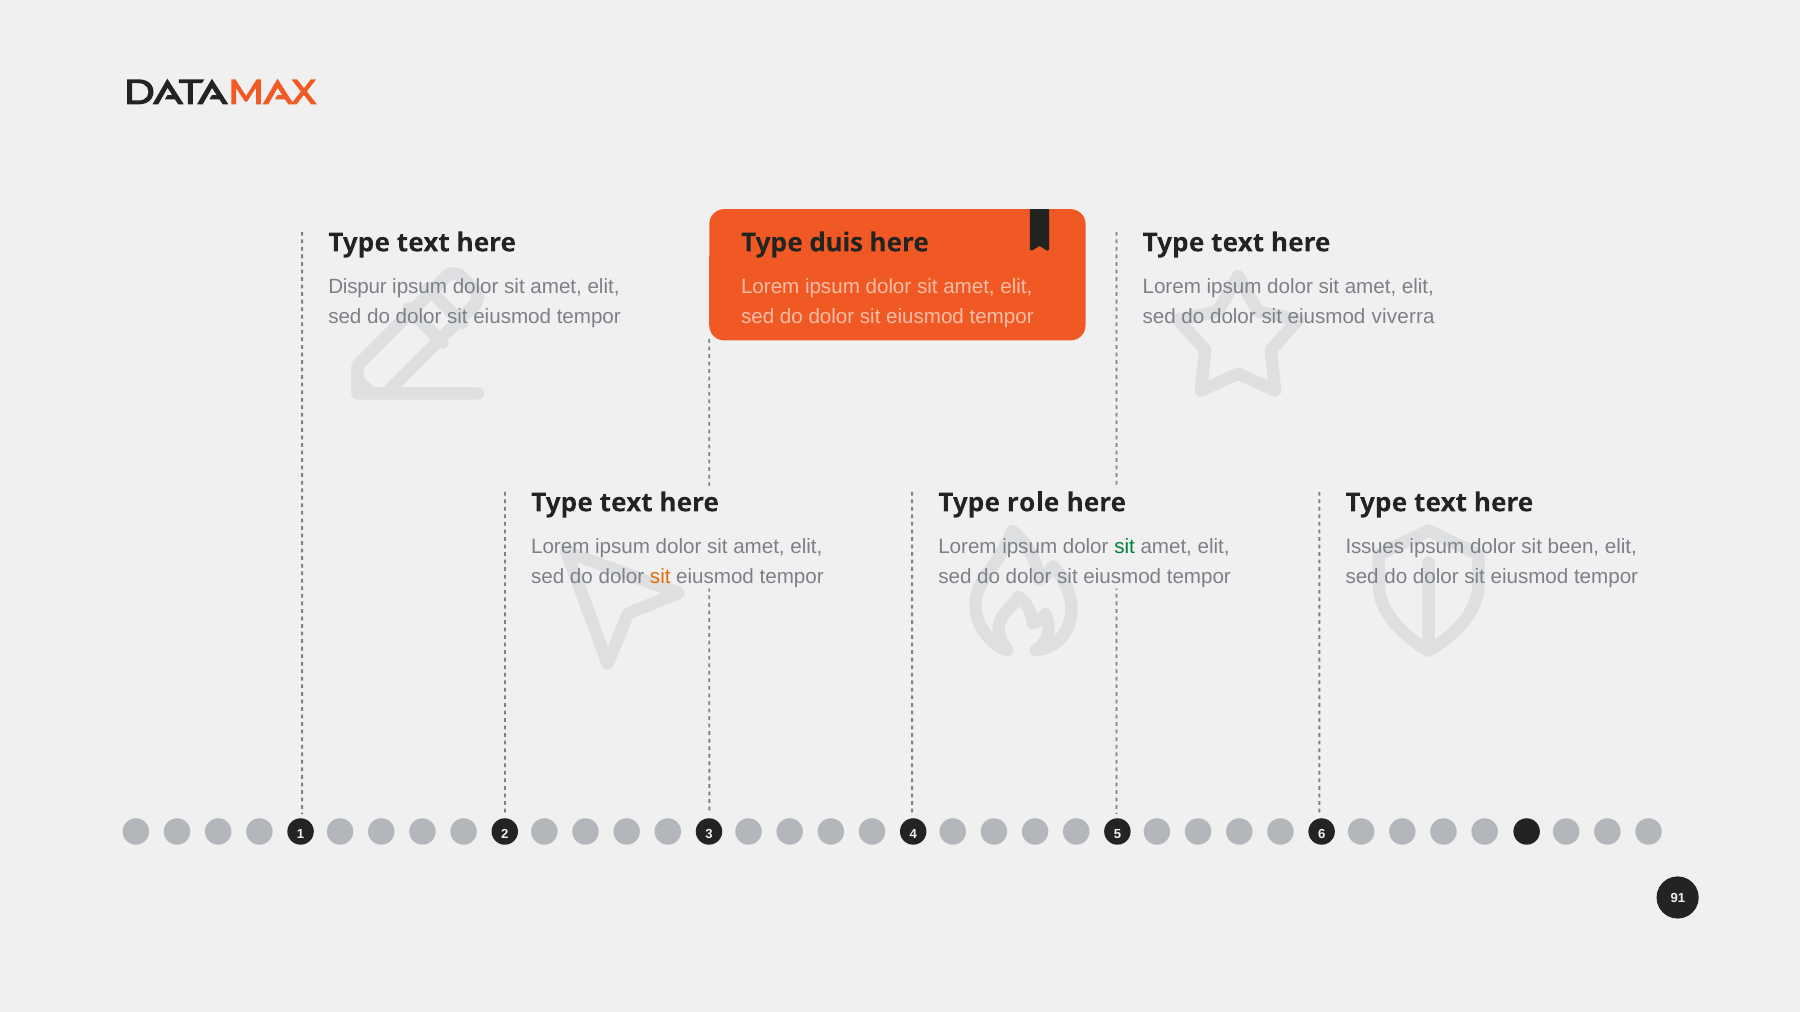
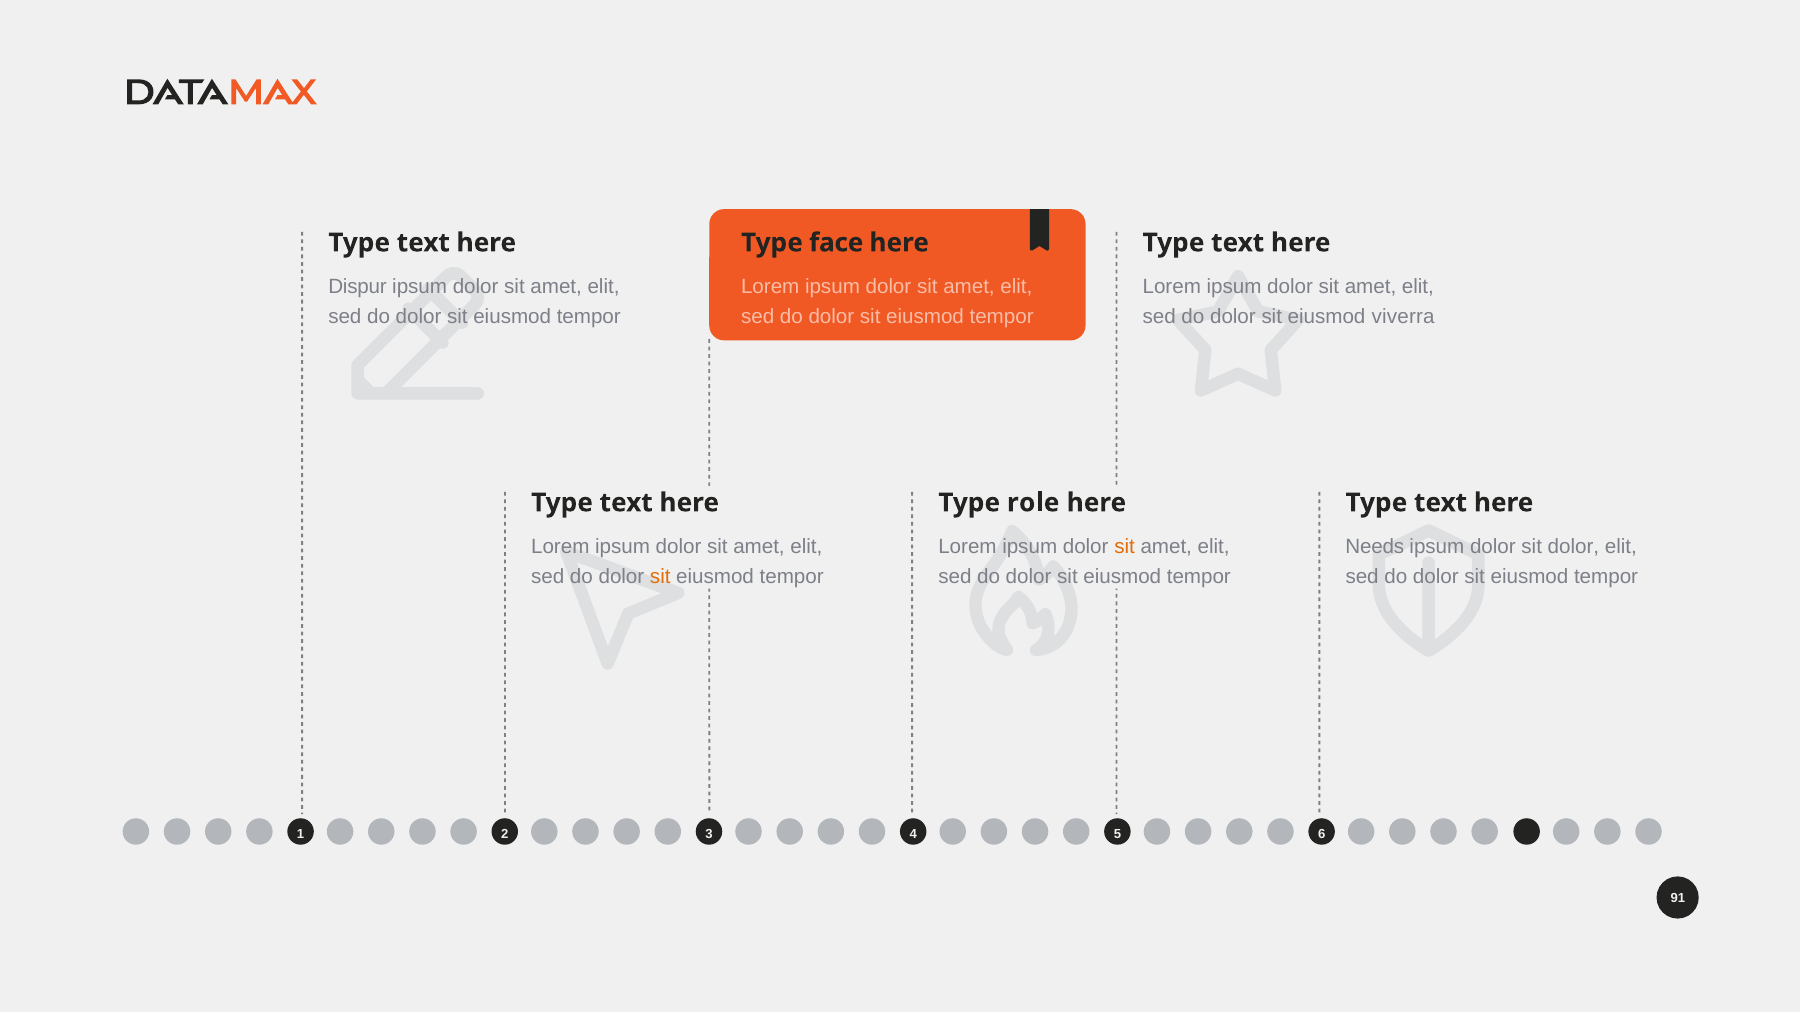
duis: duis -> face
sit at (1125, 547) colour: green -> orange
Issues: Issues -> Needs
sit been: been -> dolor
